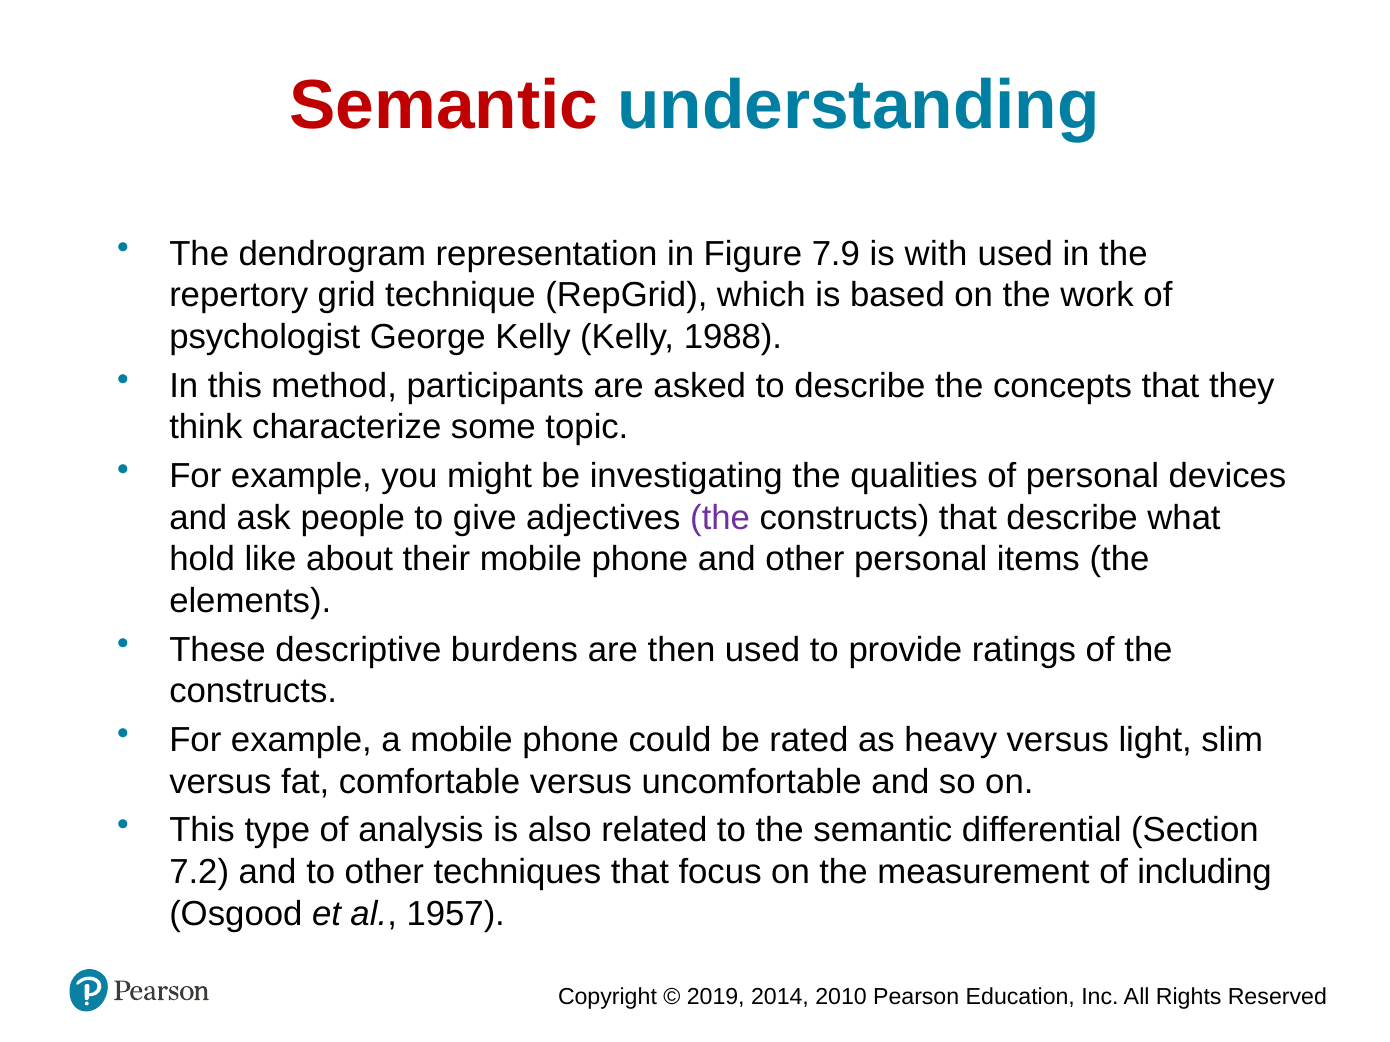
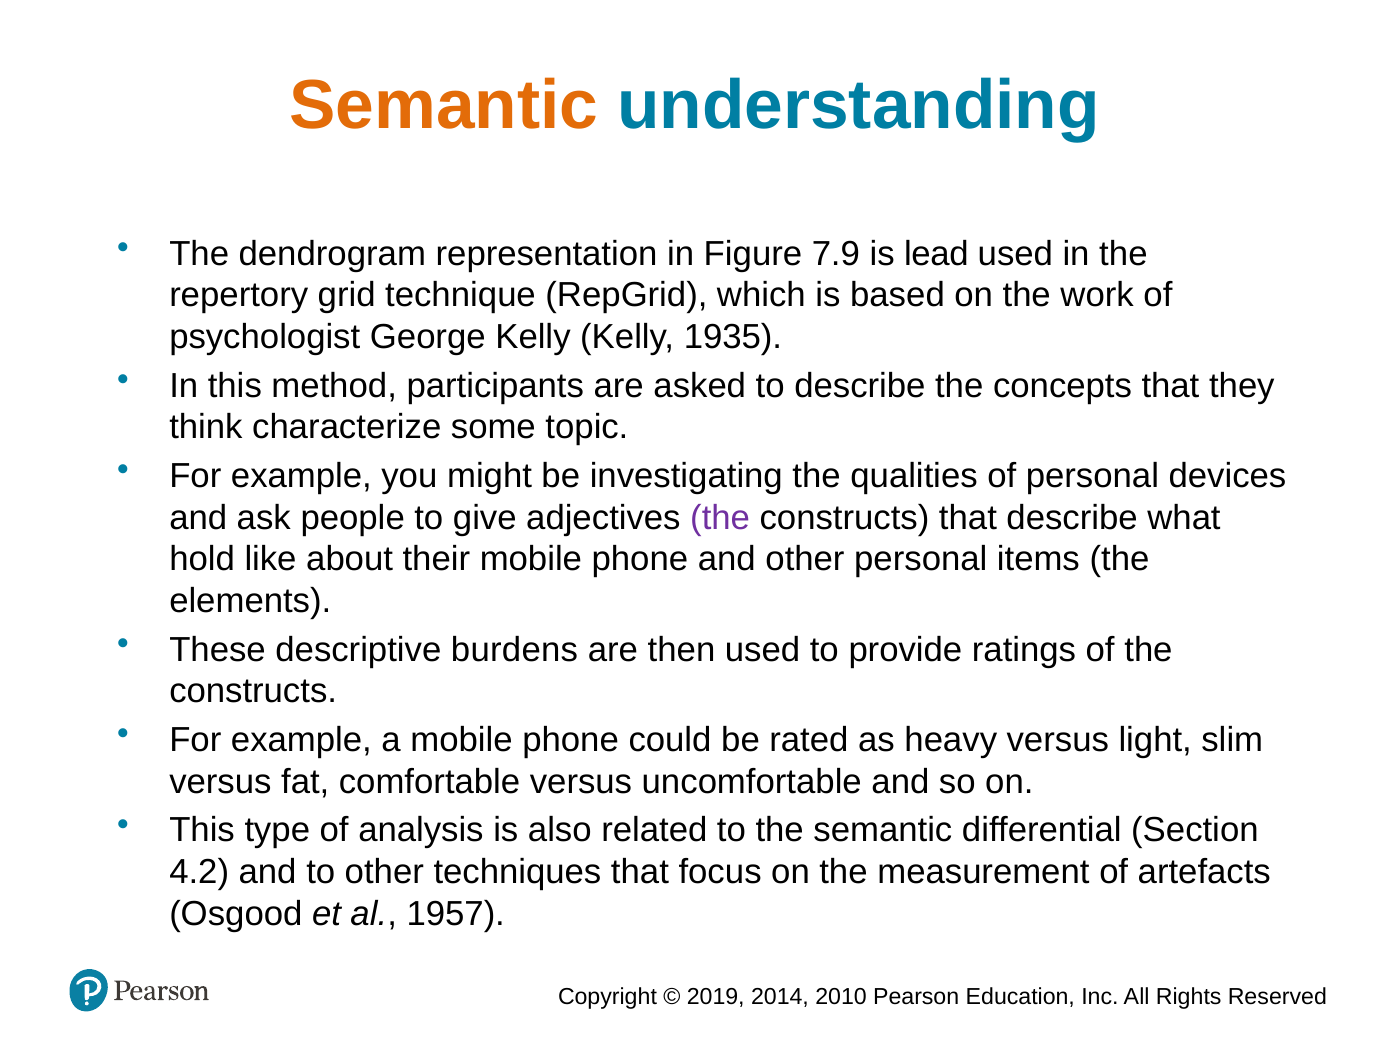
Semantic at (444, 106) colour: red -> orange
with: with -> lead
1988: 1988 -> 1935
7.2: 7.2 -> 4.2
including: including -> artefacts
